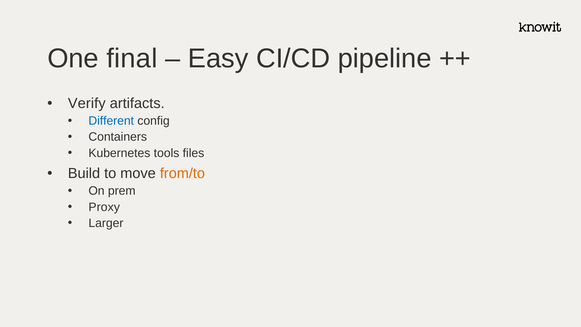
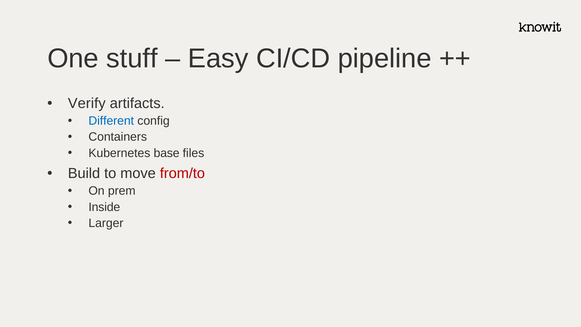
final: final -> stuff
tools: tools -> base
from/to colour: orange -> red
Proxy: Proxy -> Inside
